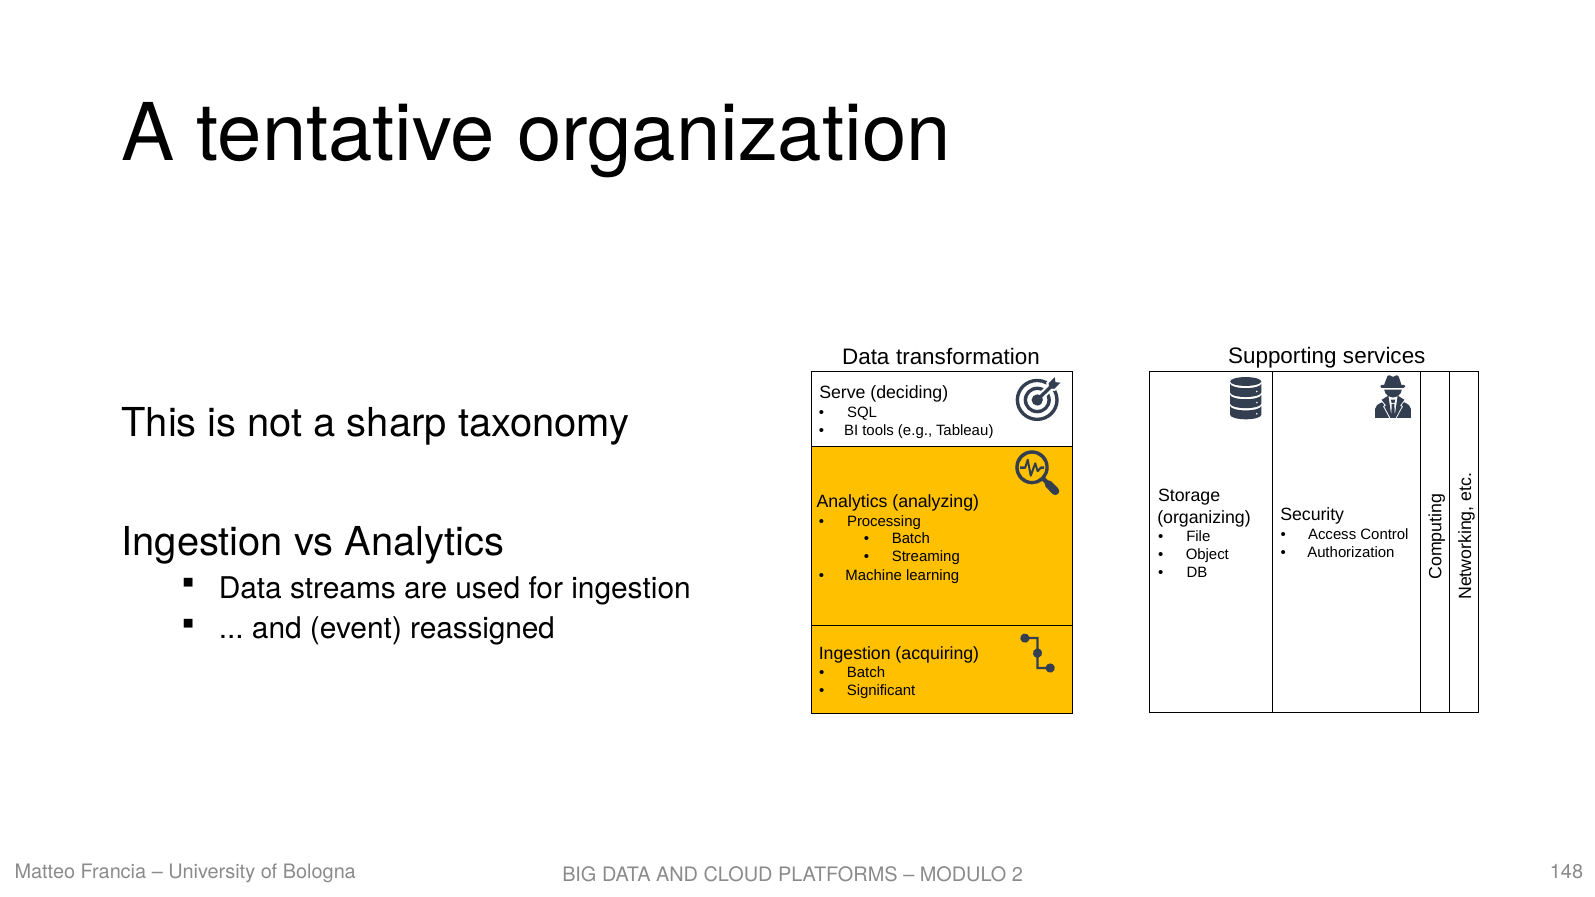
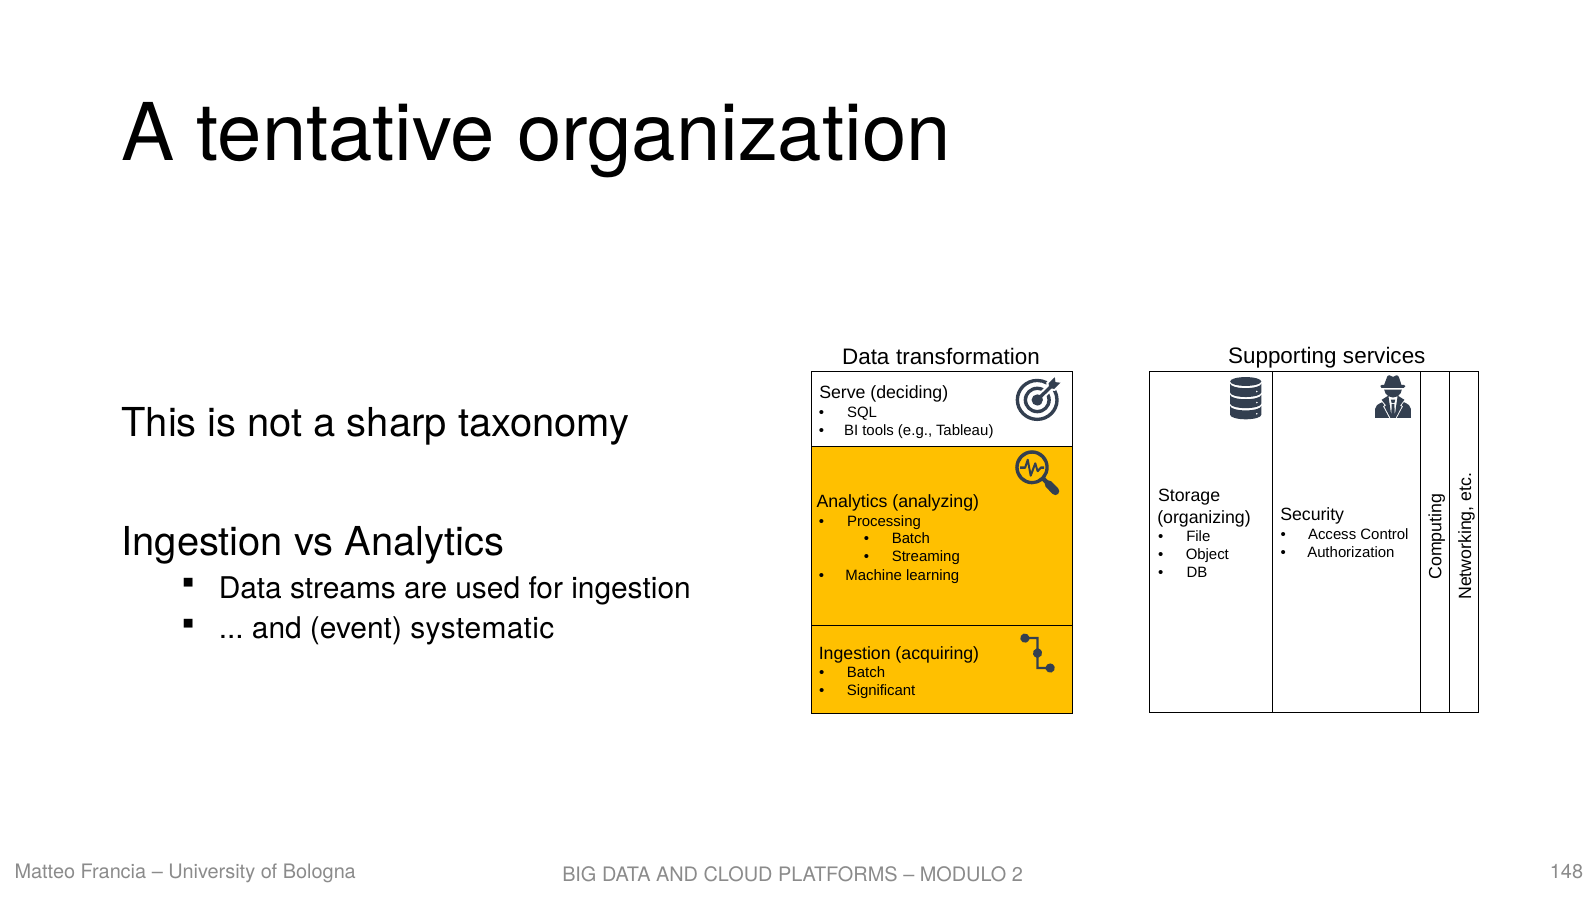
reassigned: reassigned -> systematic
